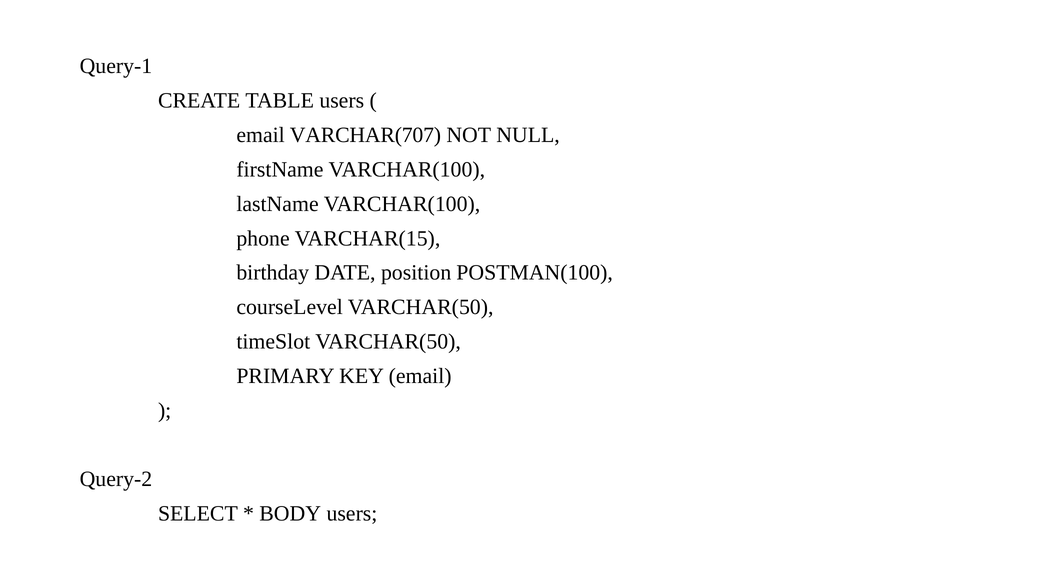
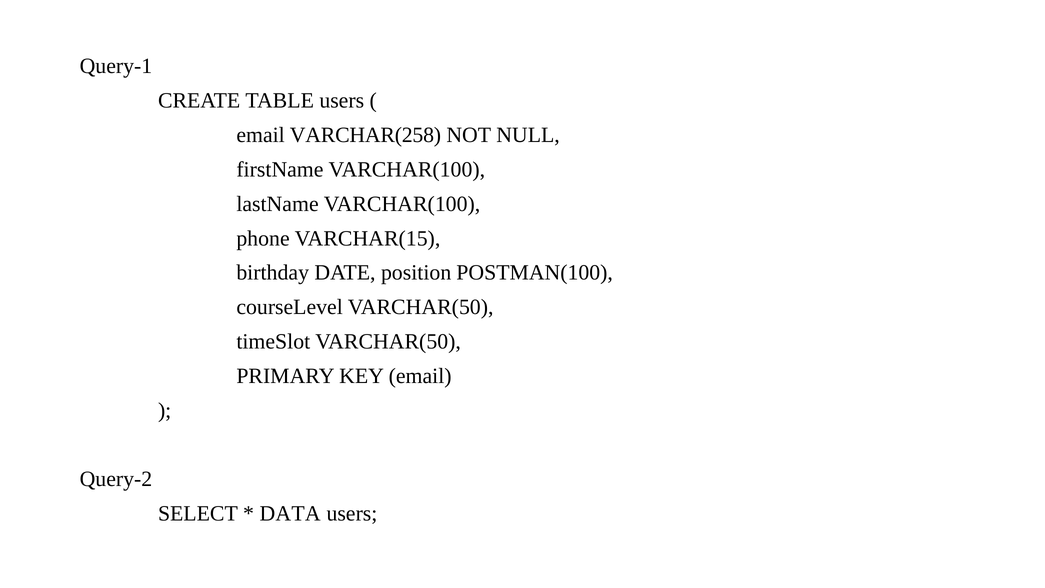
VARCHAR(707: VARCHAR(707 -> VARCHAR(258
BODY: BODY -> DATA
